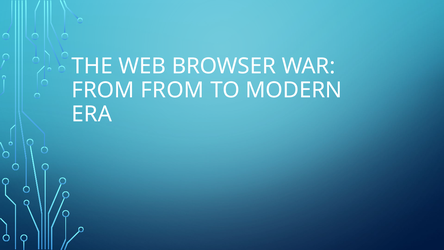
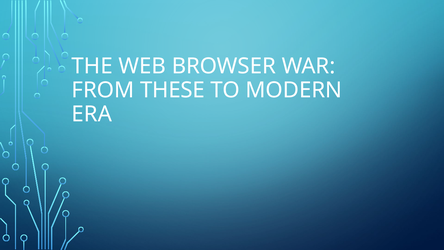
FROM FROM: FROM -> THESE
